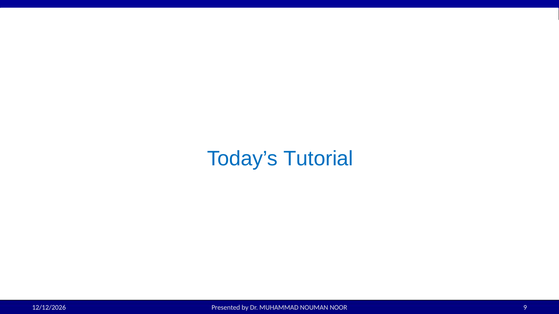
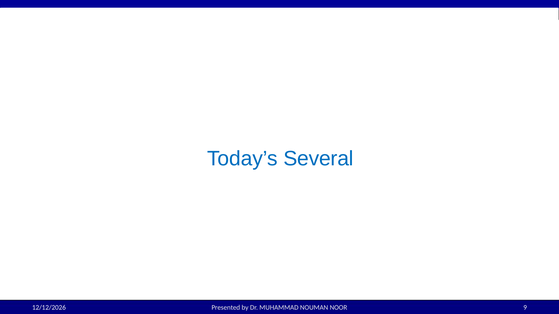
Tutorial: Tutorial -> Several
